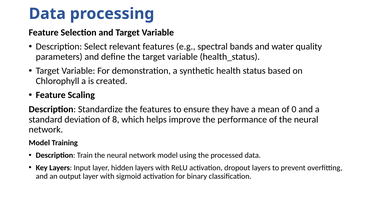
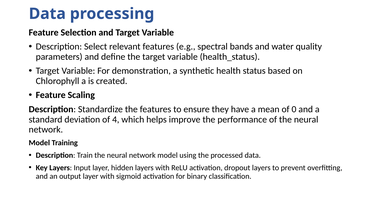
8: 8 -> 4
